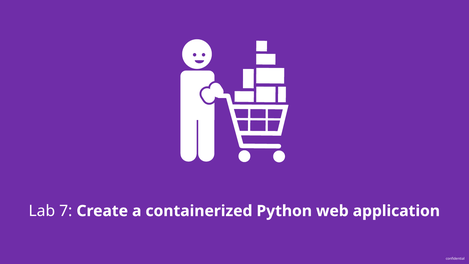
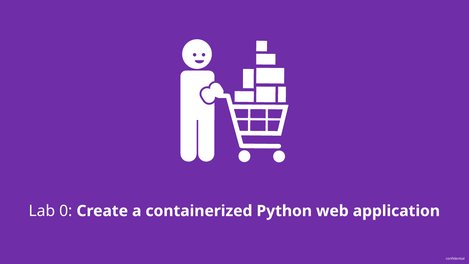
7: 7 -> 0
